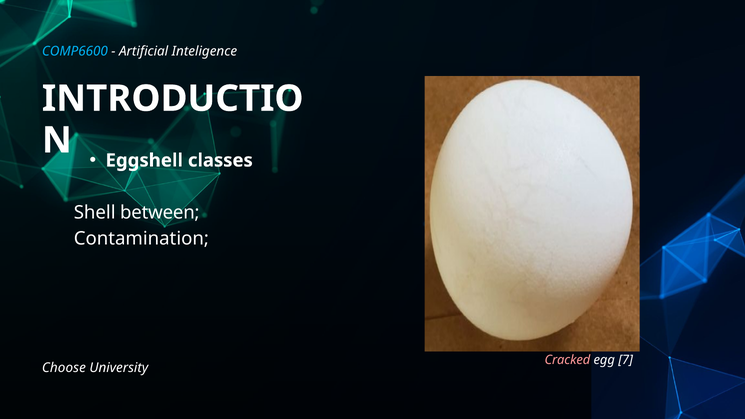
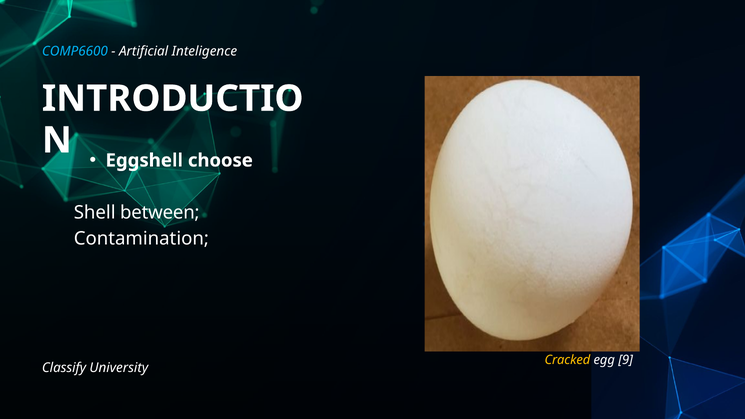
classes: classes -> choose
Cracked colour: pink -> yellow
7: 7 -> 9
Choose: Choose -> Classify
